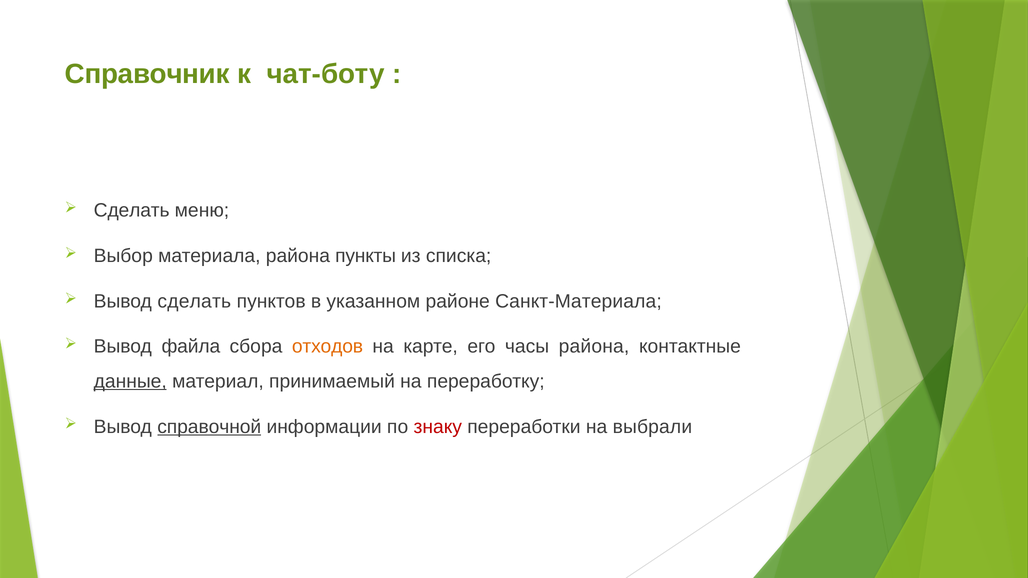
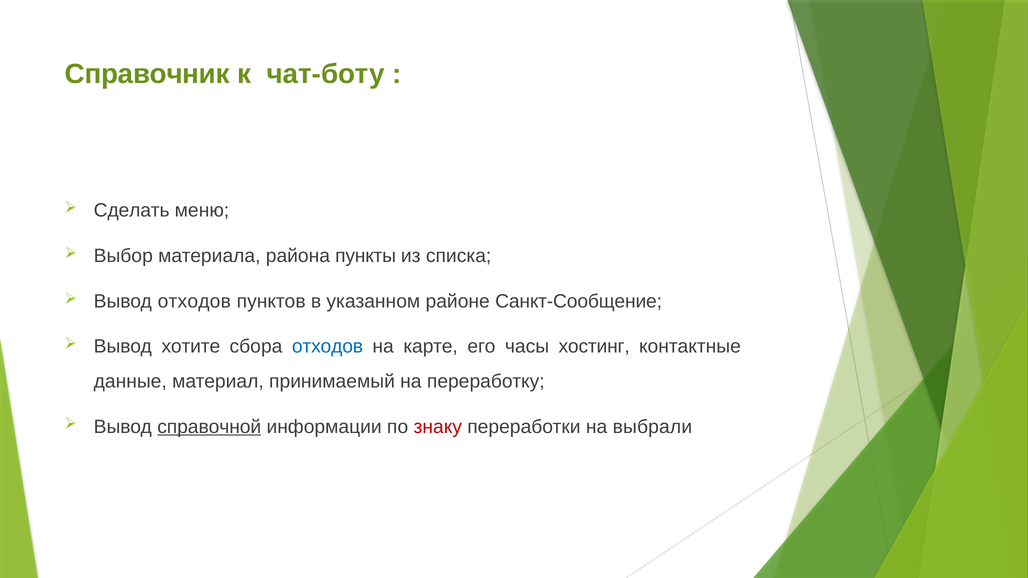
Вывод сделать: сделать -> отходов
Санкт-Материала: Санкт-Материала -> Санкт-Сообщение
файла: файла -> хотите
отходов at (327, 347) colour: orange -> blue
часы района: района -> хостинг
данные underline: present -> none
